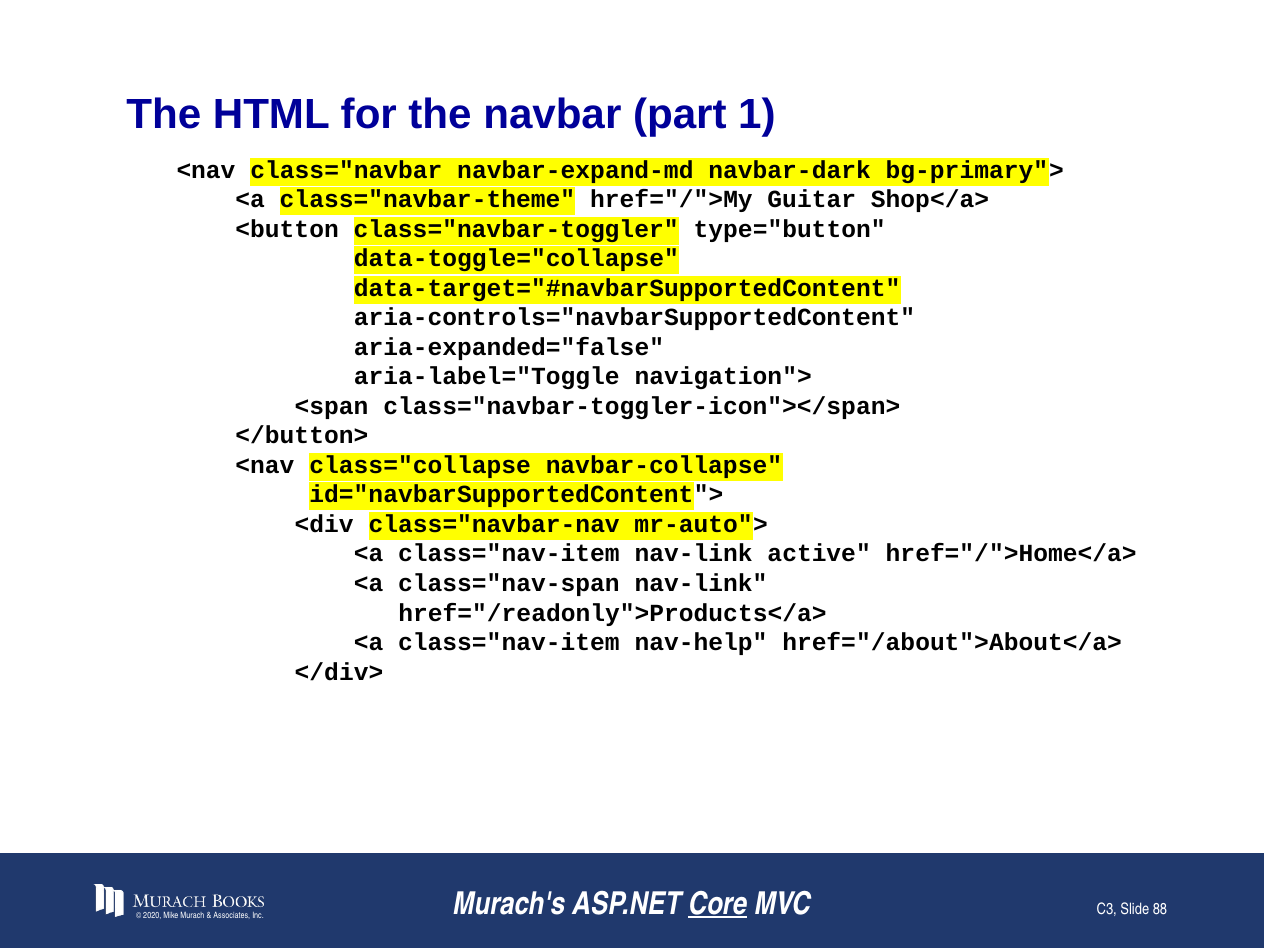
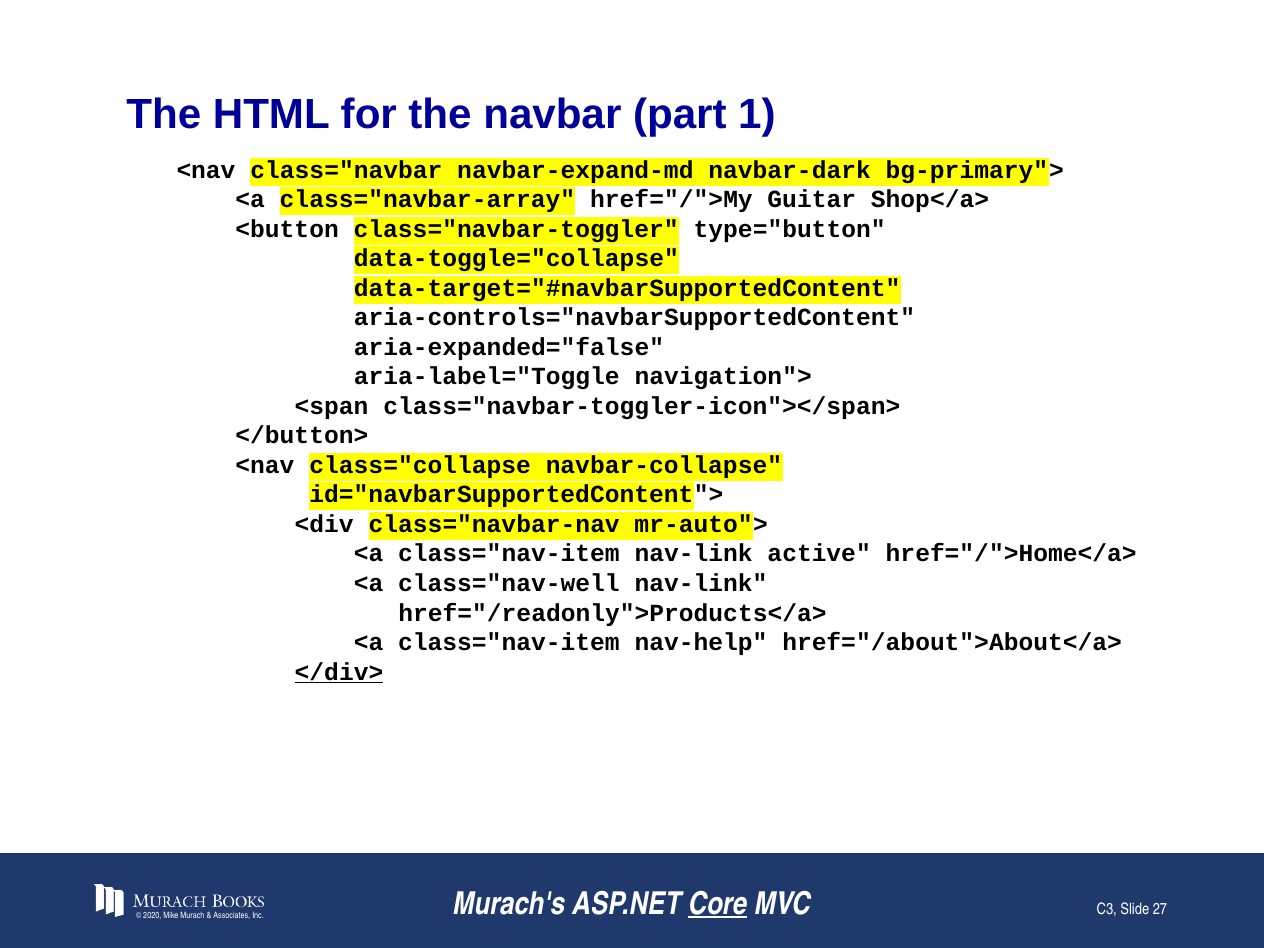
class="navbar-theme: class="navbar-theme -> class="navbar-array
class="nav-span: class="nav-span -> class="nav-well
</div> underline: none -> present
88: 88 -> 27
